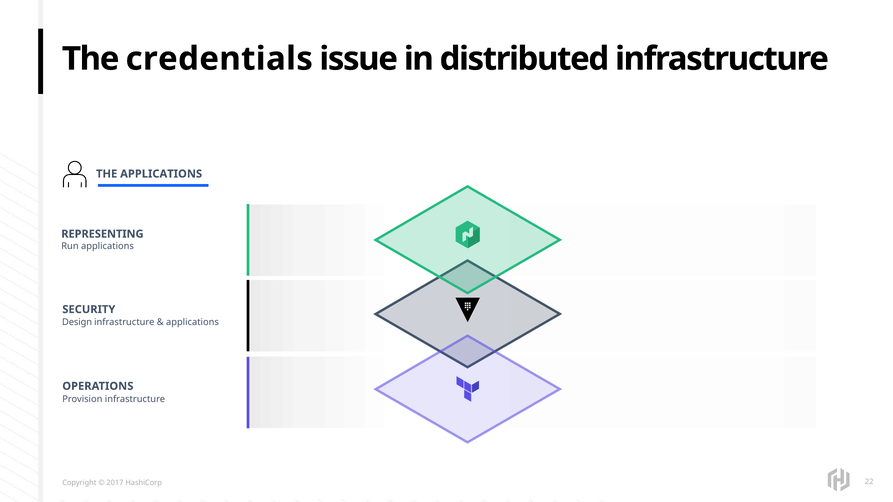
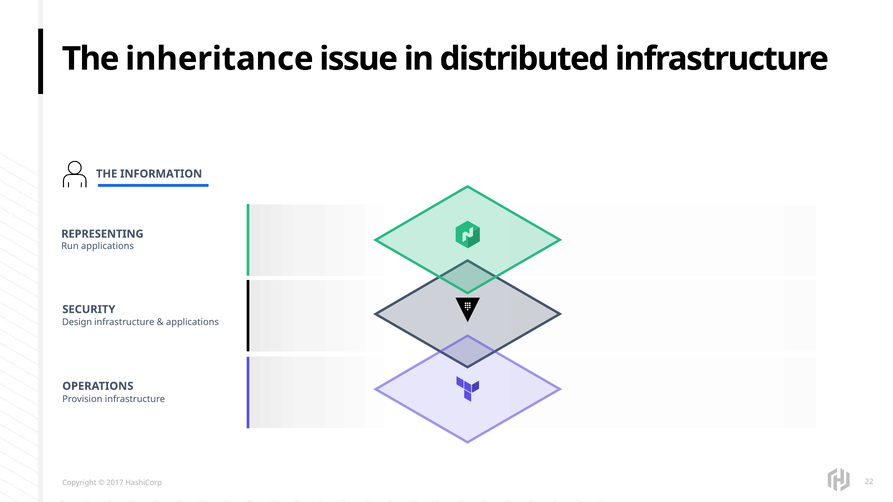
credentials: credentials -> inheritance
THE APPLICATIONS: APPLICATIONS -> INFORMATION
